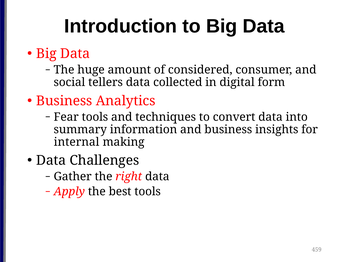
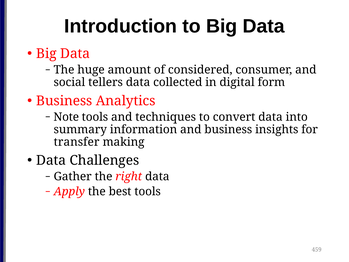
Fear: Fear -> Note
internal: internal -> transfer
